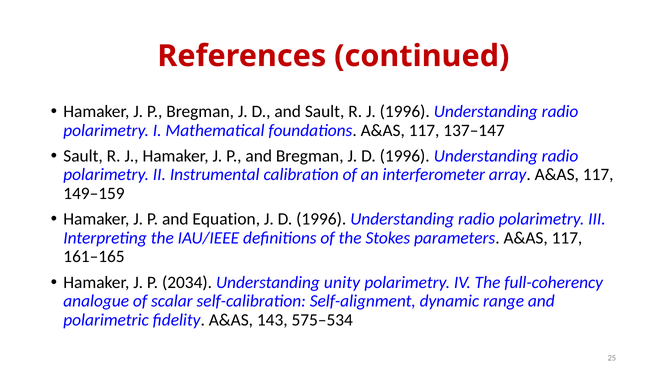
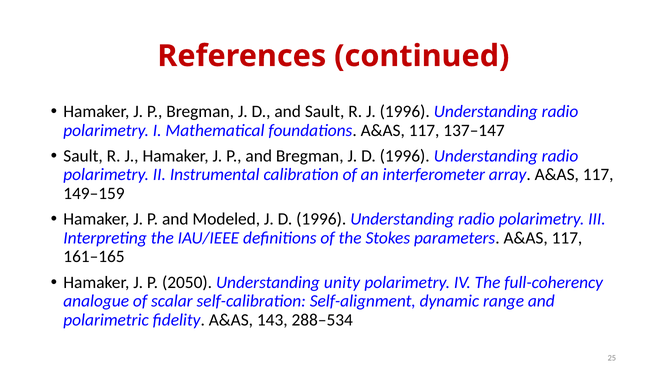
Equation: Equation -> Modeled
2034: 2034 -> 2050
575–534: 575–534 -> 288–534
